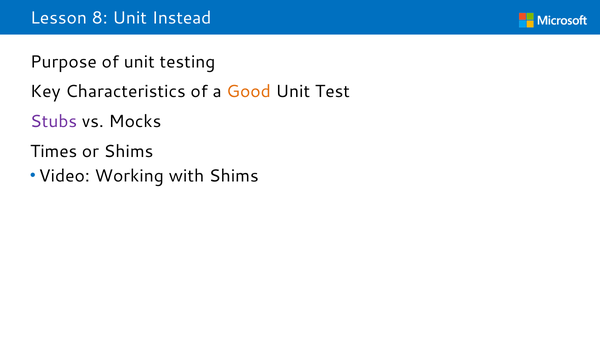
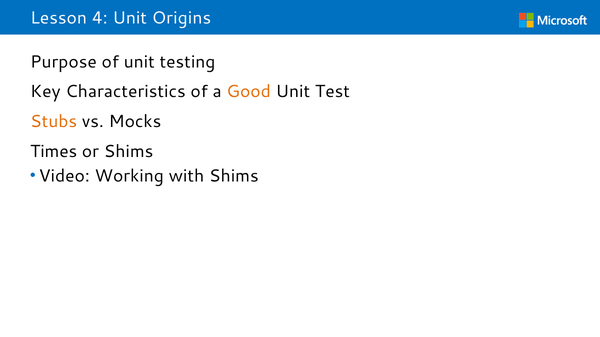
8: 8 -> 4
Instead: Instead -> Origins
Stubs colour: purple -> orange
